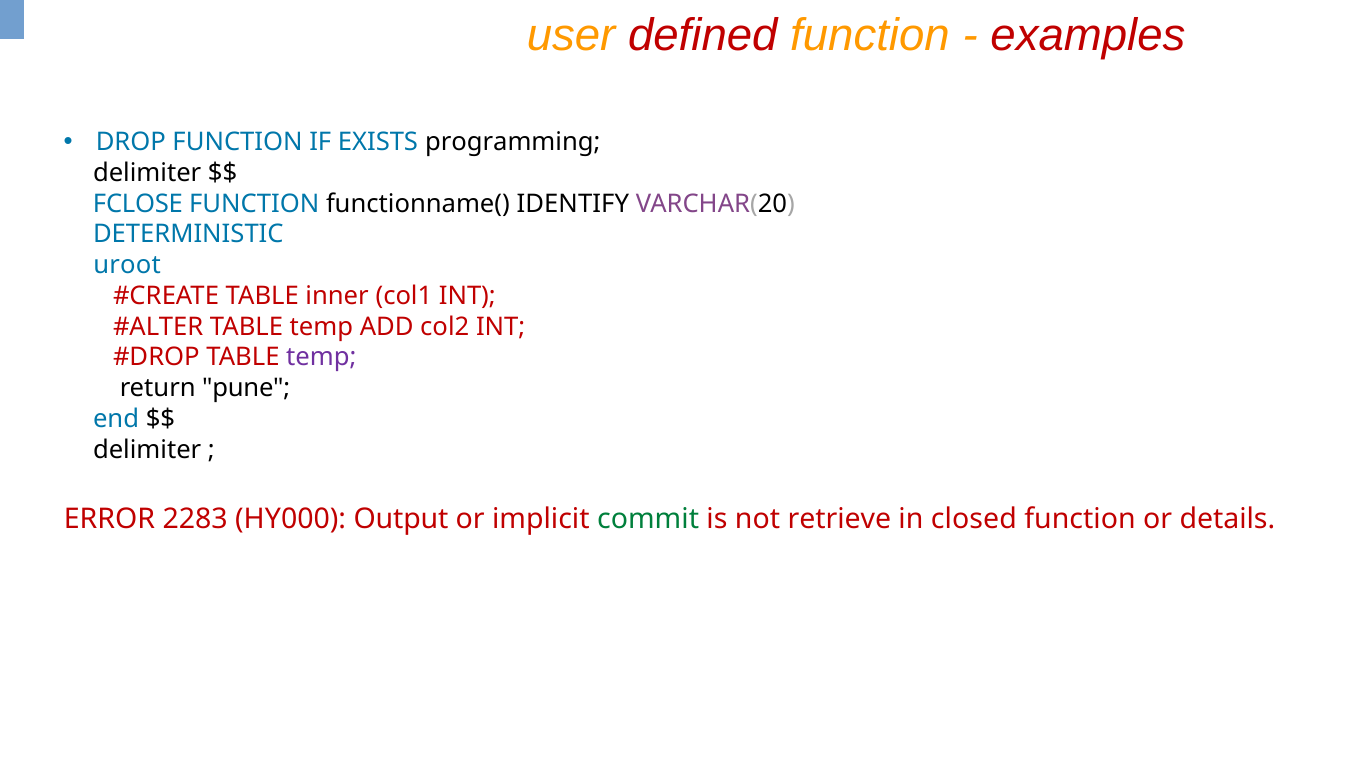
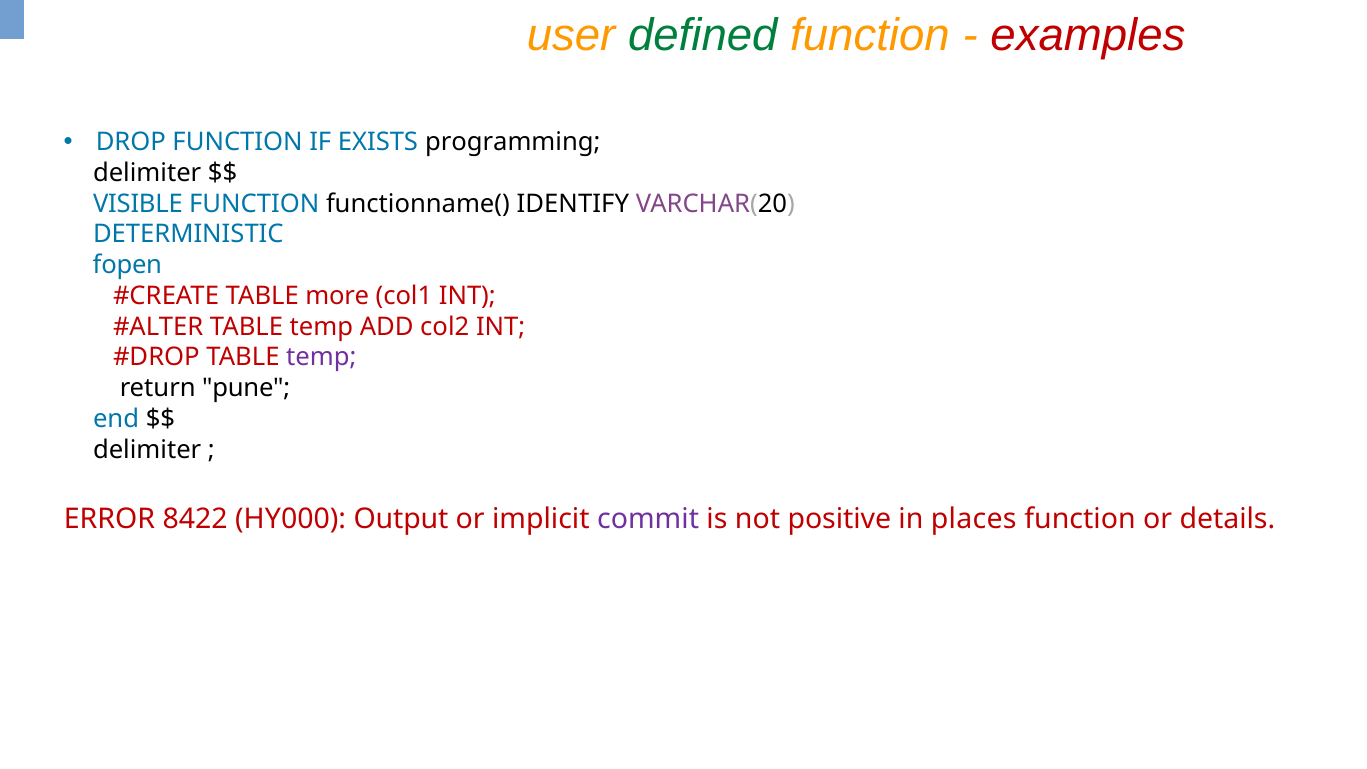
defined colour: red -> green
FCLOSE: FCLOSE -> VISIBLE
uroot: uroot -> fopen
inner: inner -> more
2283: 2283 -> 8422
commit colour: green -> purple
retrieve: retrieve -> positive
closed: closed -> places
